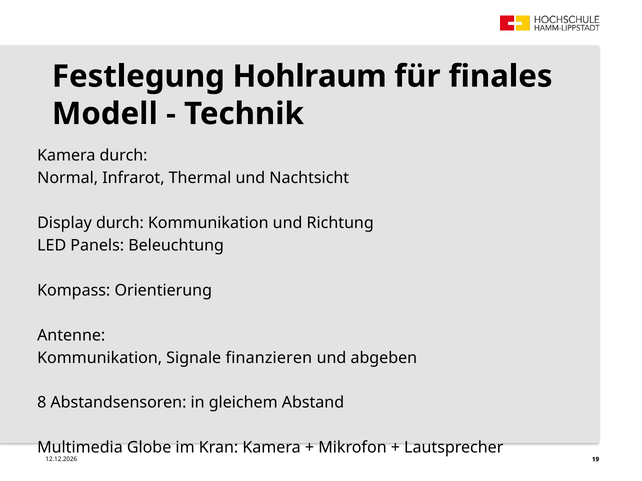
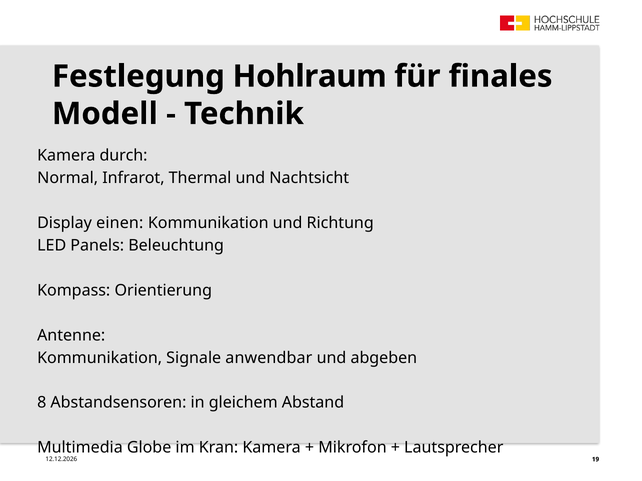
Display durch: durch -> einen
finanzieren: finanzieren -> anwendbar
